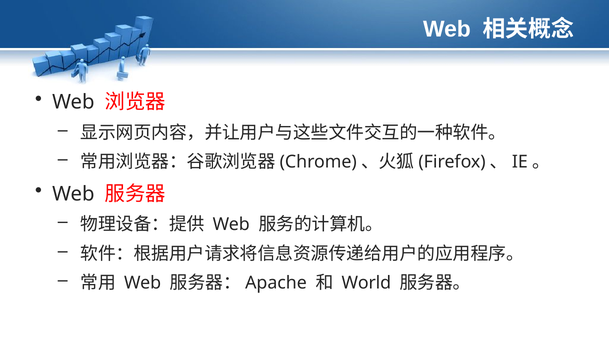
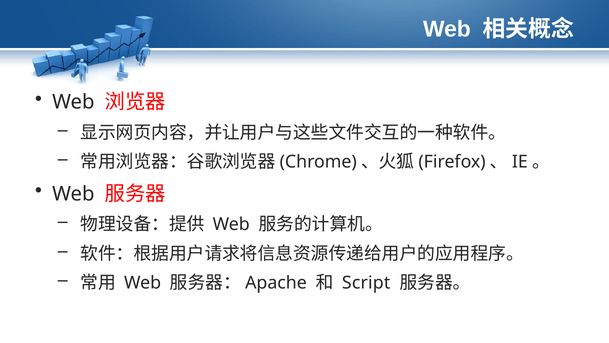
World: World -> Script
